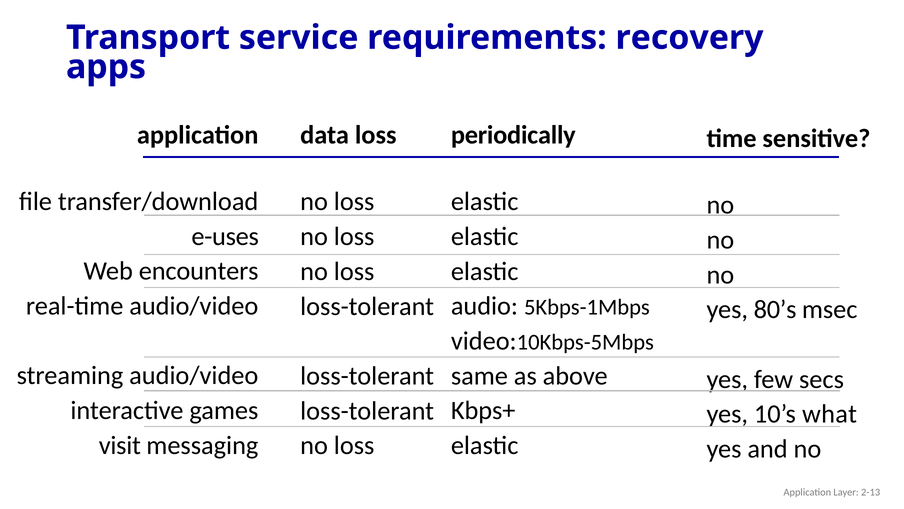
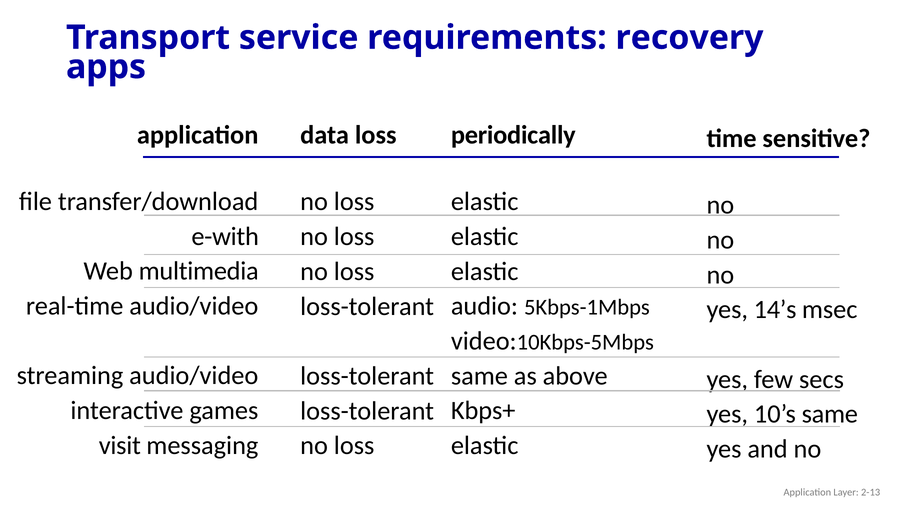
e-uses: e-uses -> e-with
encounters: encounters -> multimedia
80’s: 80’s -> 14’s
10’s what: what -> same
